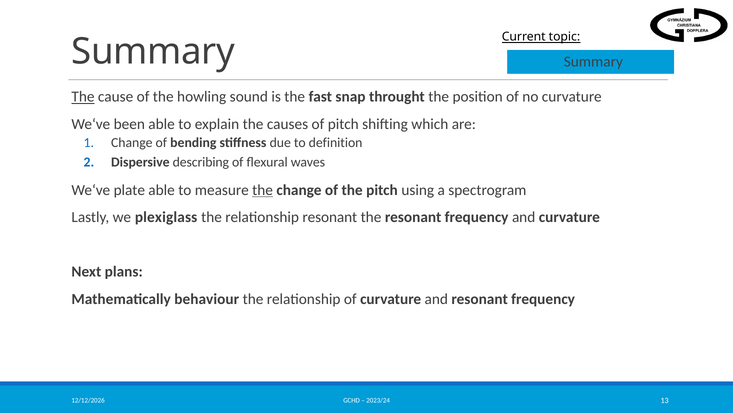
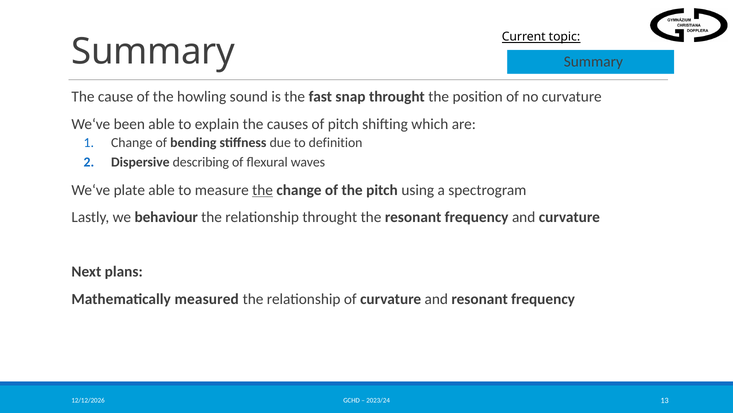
The at (83, 97) underline: present -> none
plexiglass: plexiglass -> behaviour
relationship resonant: resonant -> throught
behaviour: behaviour -> measured
